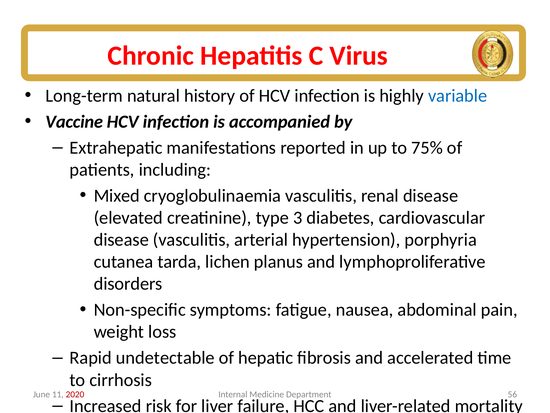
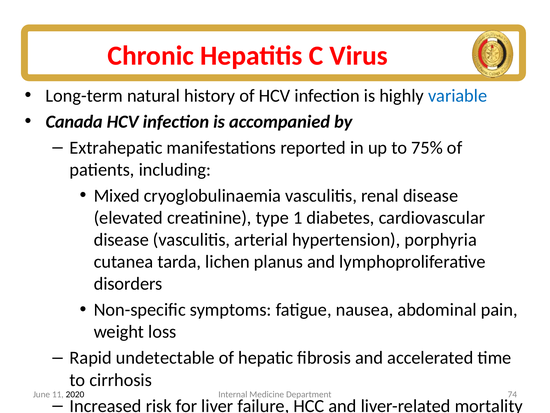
Vaccine: Vaccine -> Canada
3: 3 -> 1
2020 colour: red -> black
56: 56 -> 74
